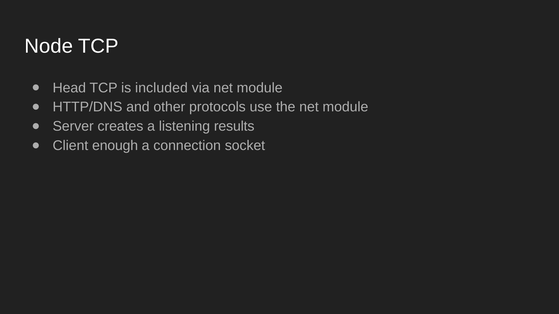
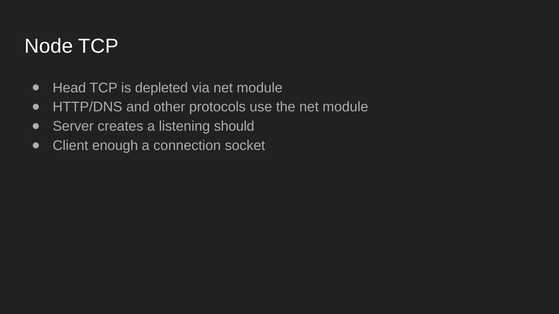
included: included -> depleted
results: results -> should
